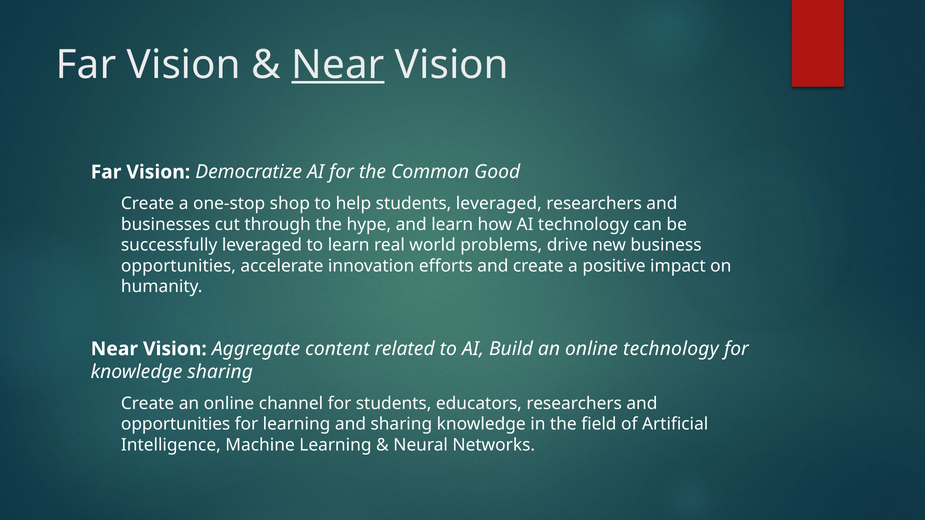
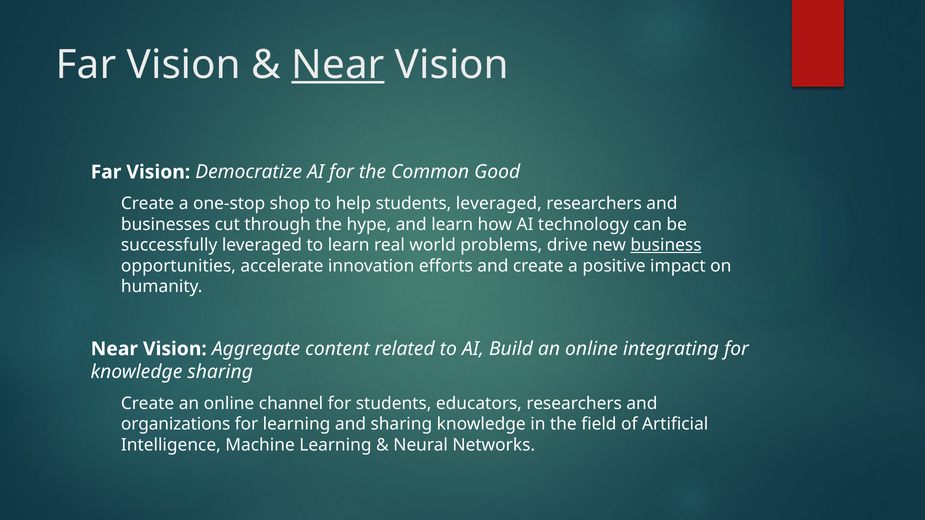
business underline: none -> present
online technology: technology -> integrating
opportunities at (176, 425): opportunities -> organizations
